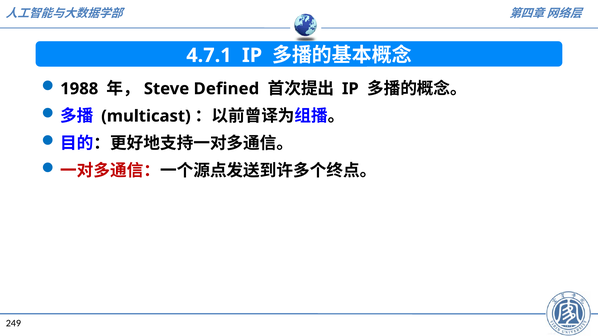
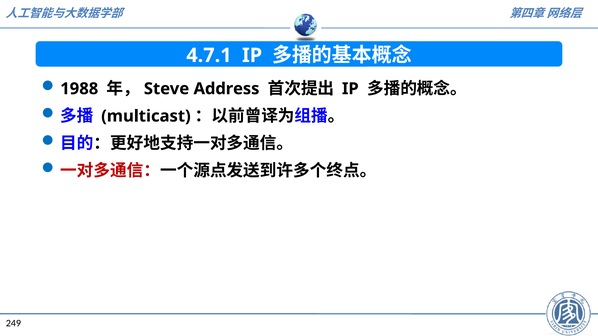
Defined: Defined -> Address
